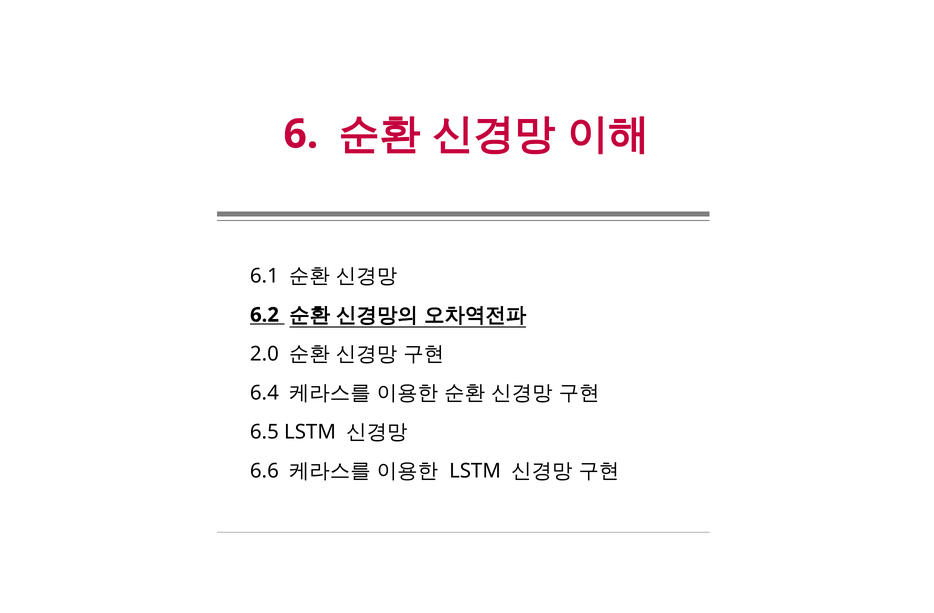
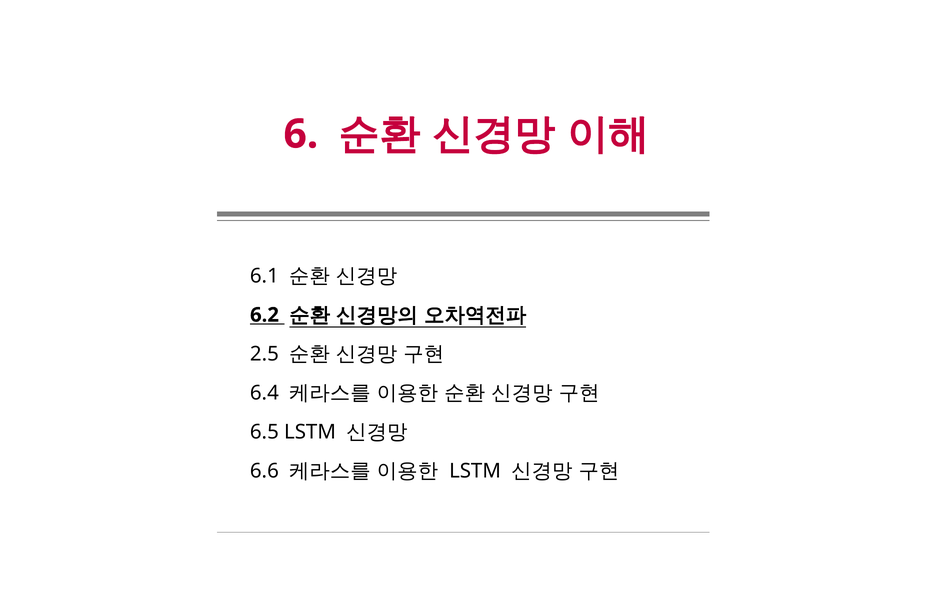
2.0: 2.0 -> 2.5
